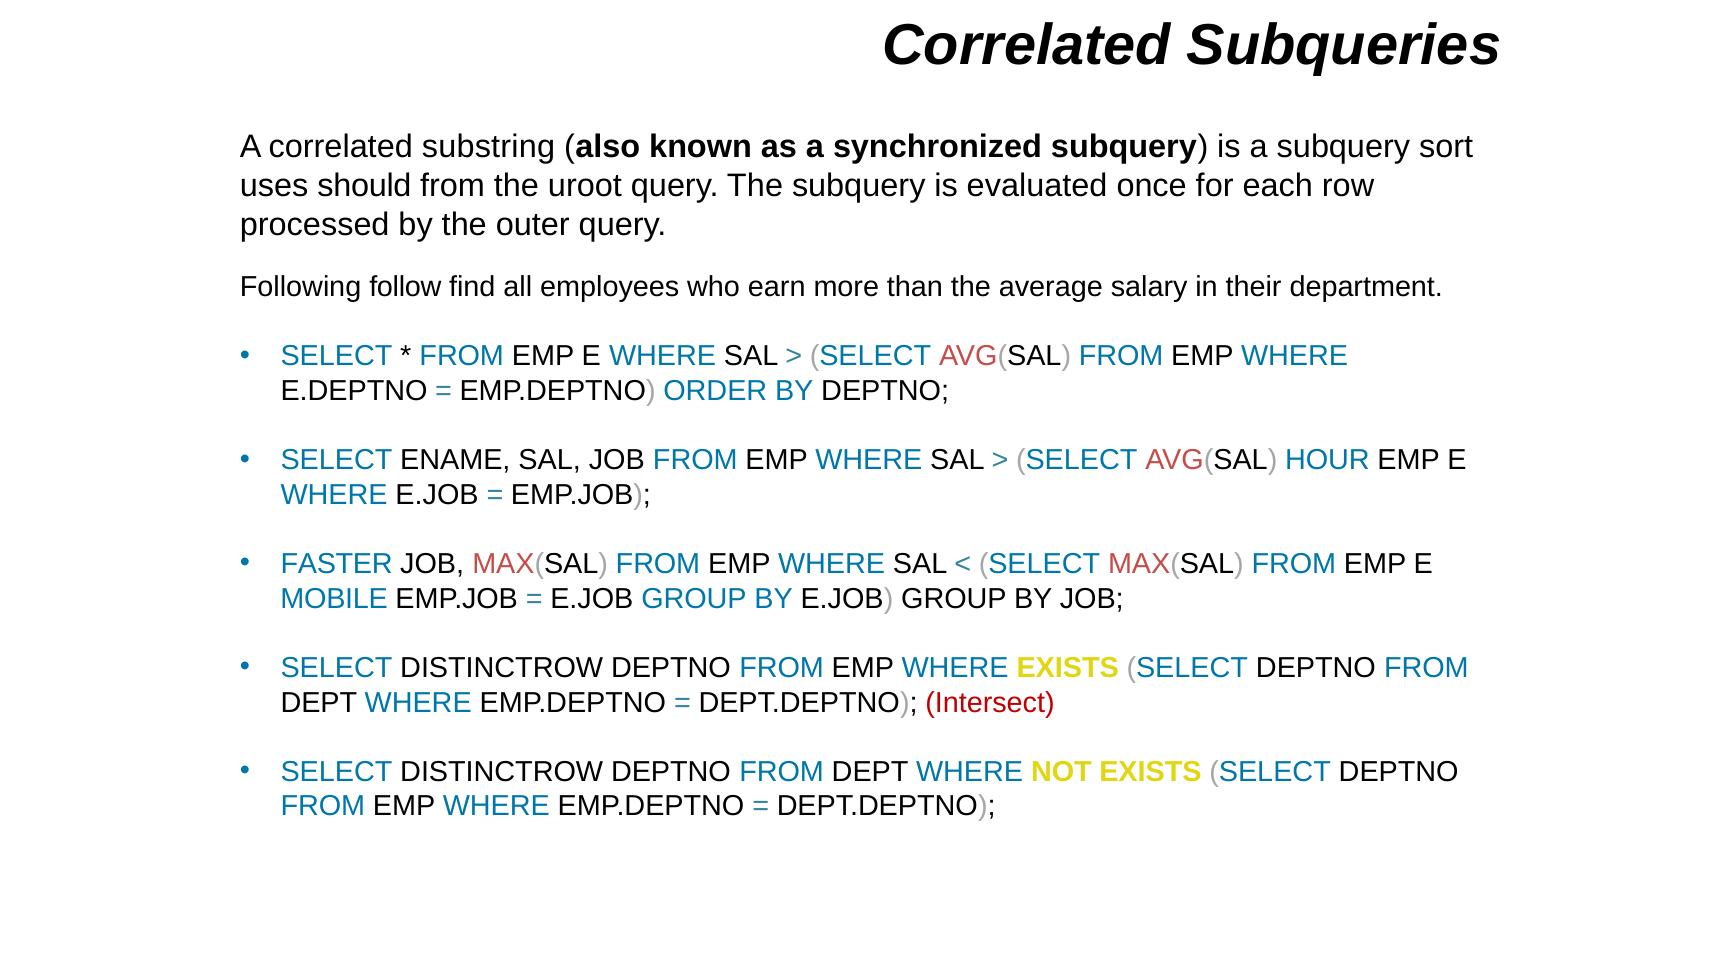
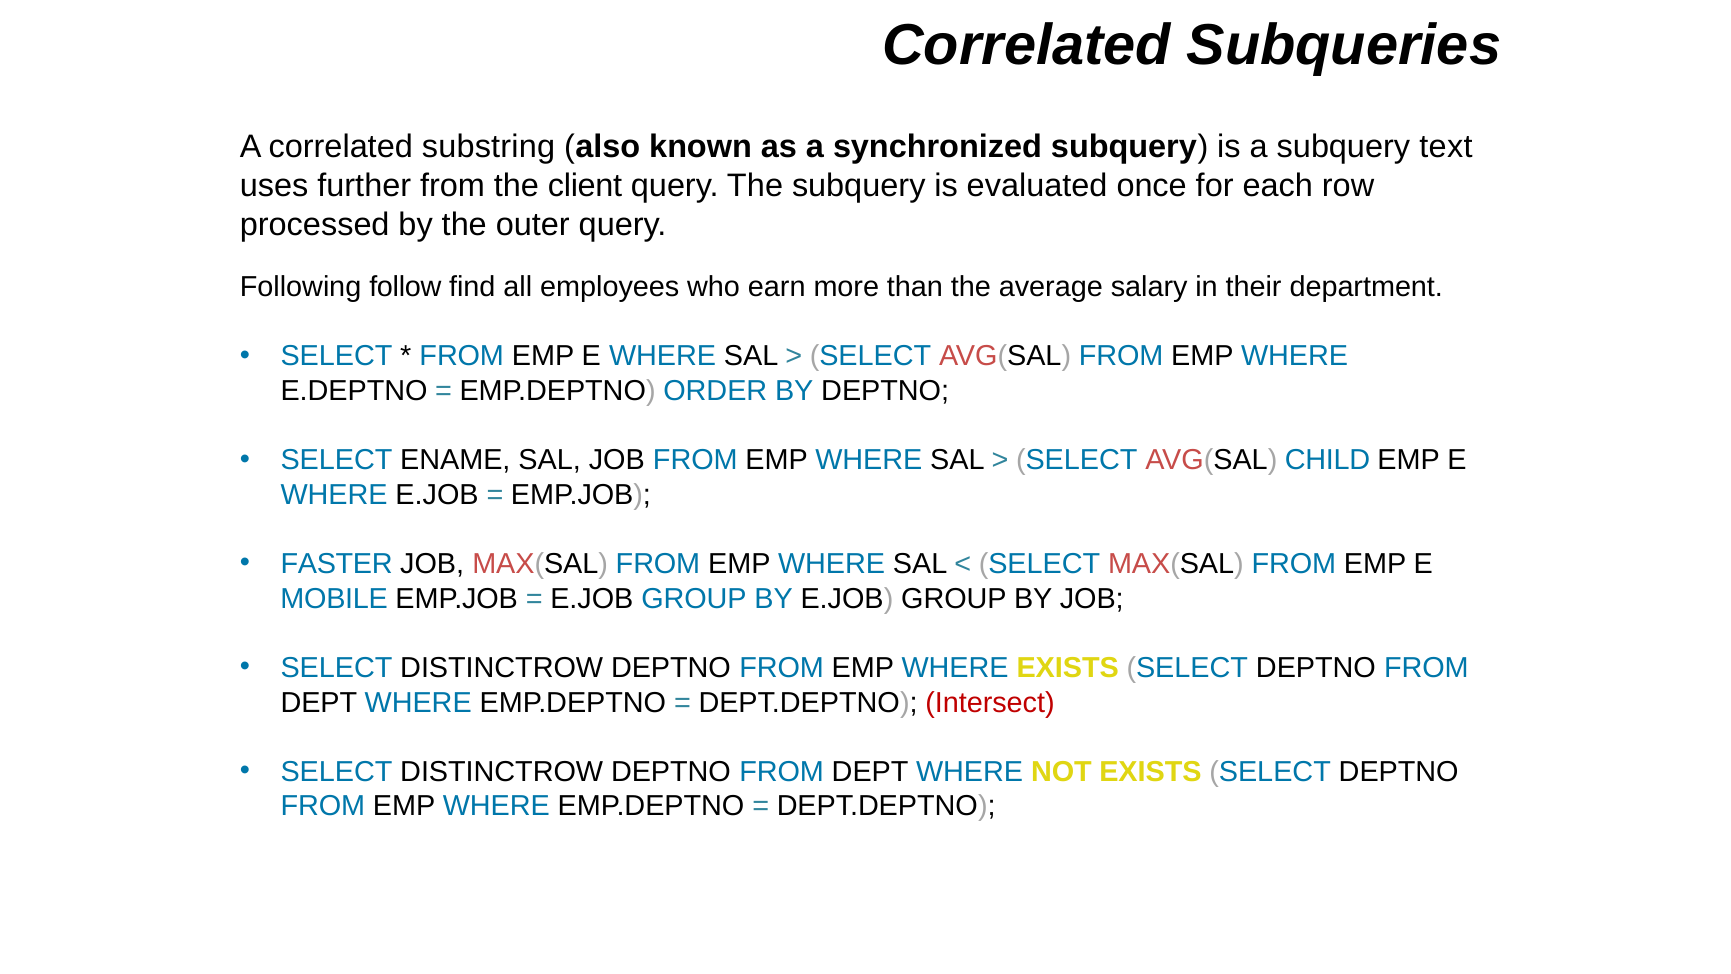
sort: sort -> text
should: should -> further
uroot: uroot -> client
HOUR: HOUR -> CHILD
